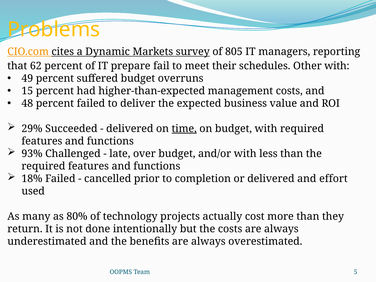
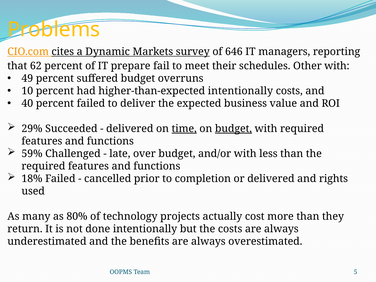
805: 805 -> 646
15: 15 -> 10
higher-than-expected management: management -> intentionally
48: 48 -> 40
budget at (233, 129) underline: none -> present
93%: 93% -> 59%
effort: effort -> rights
